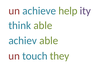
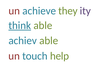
help: help -> they
think underline: none -> present
they: they -> help
